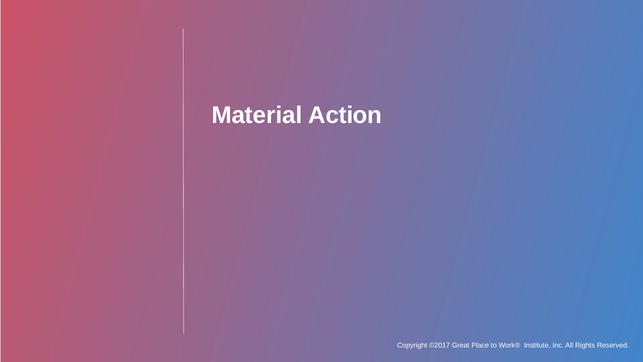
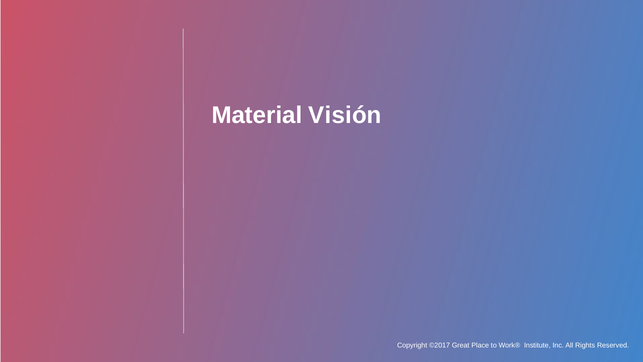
Action: Action -> Visión
